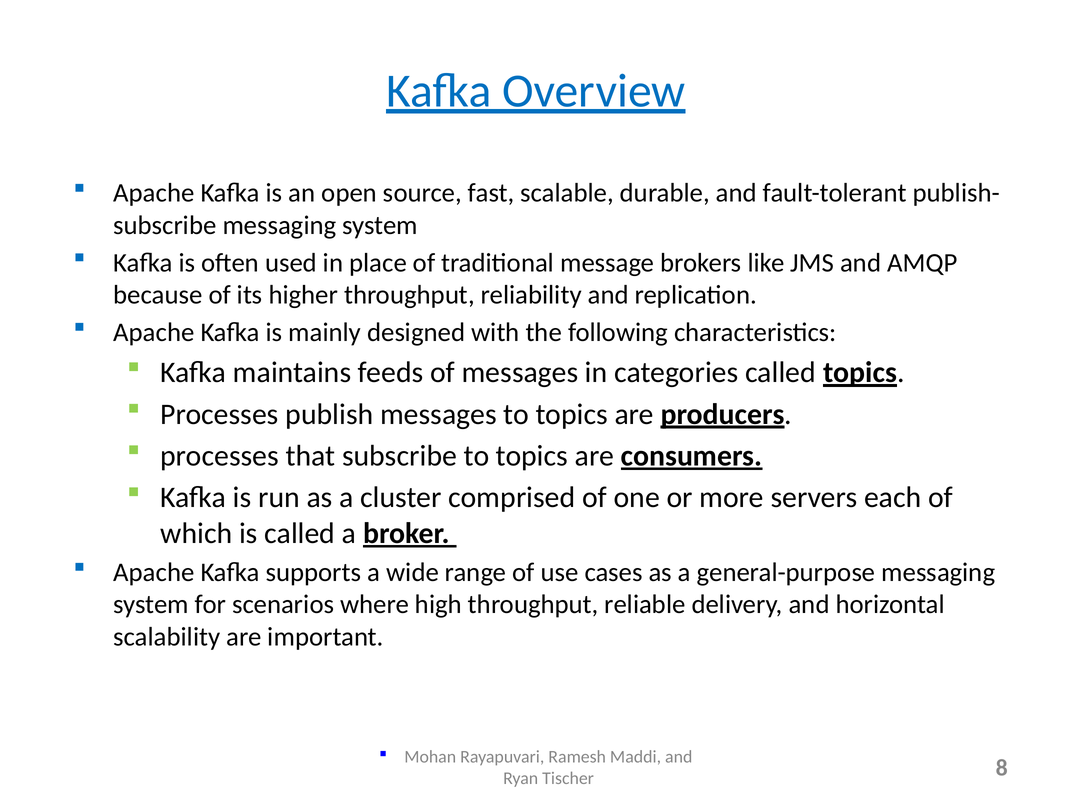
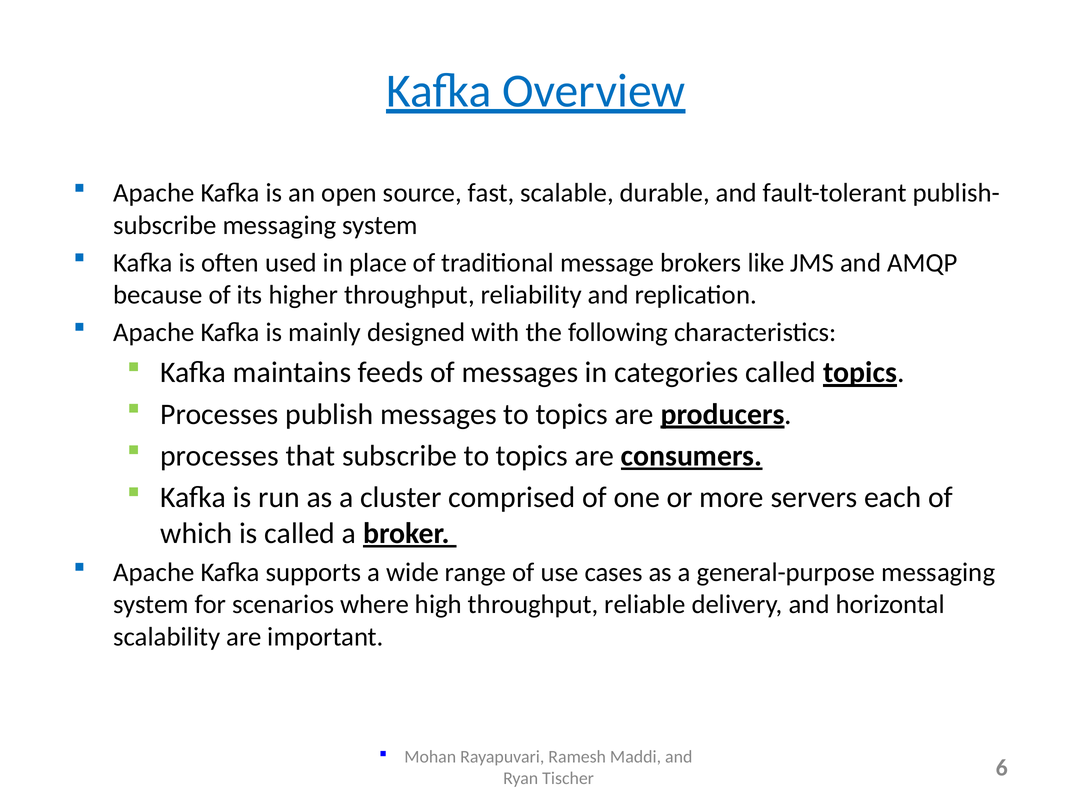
8: 8 -> 6
